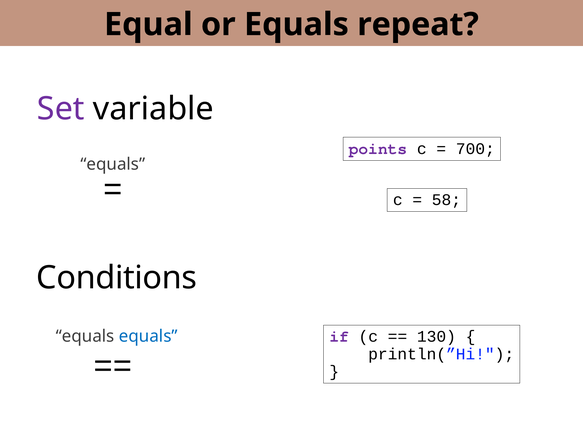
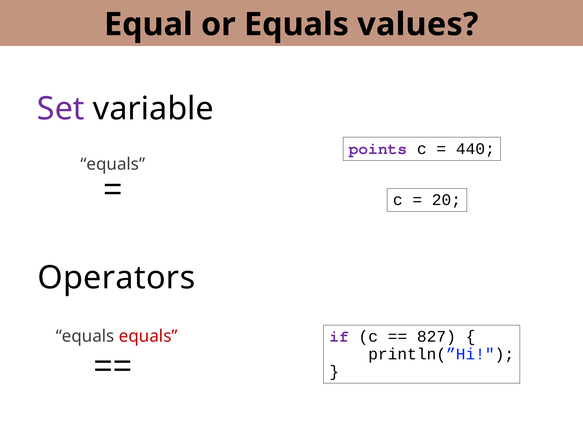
repeat: repeat -> values
700: 700 -> 440
58: 58 -> 20
Conditions: Conditions -> Operators
130: 130 -> 827
equals at (148, 336) colour: blue -> red
